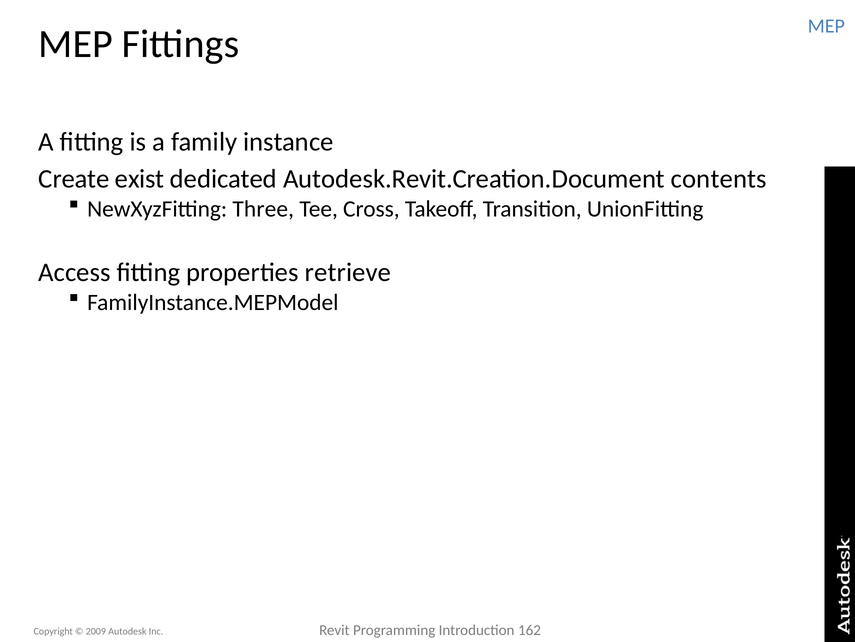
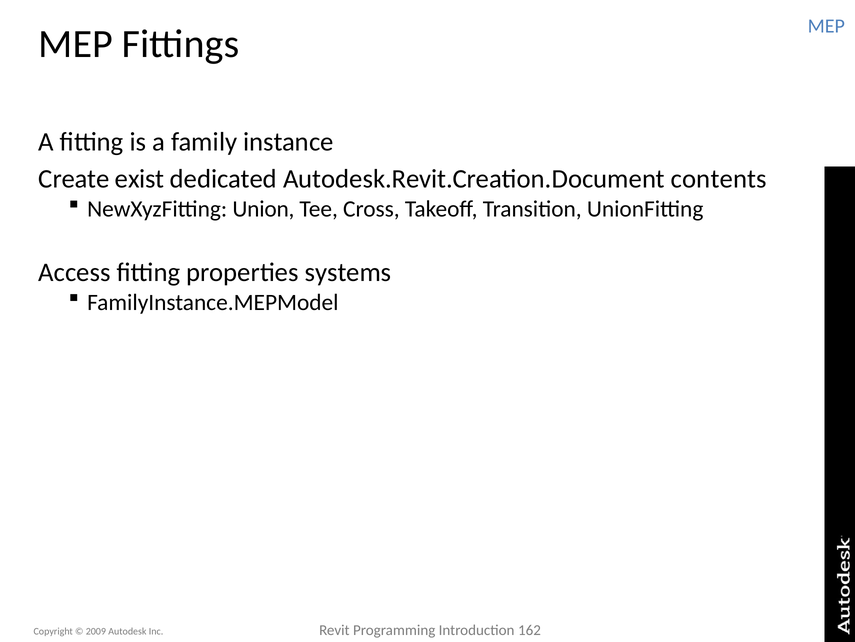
Three: Three -> Union
retrieve: retrieve -> systems
